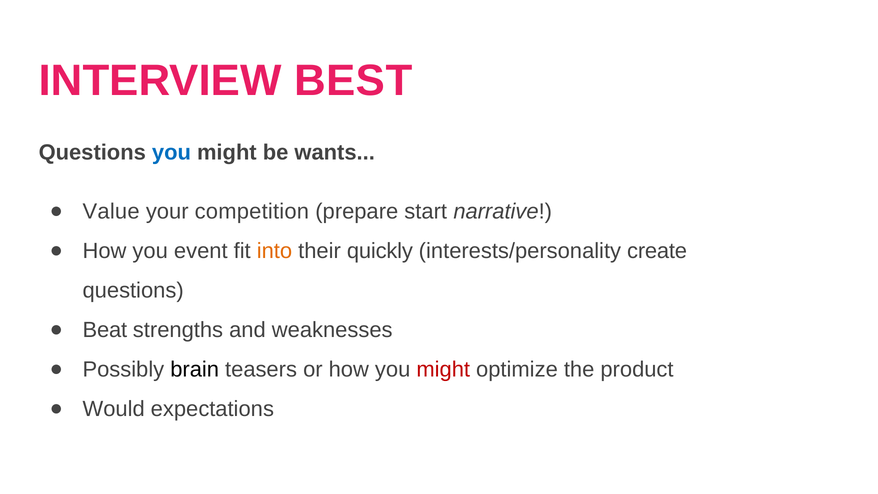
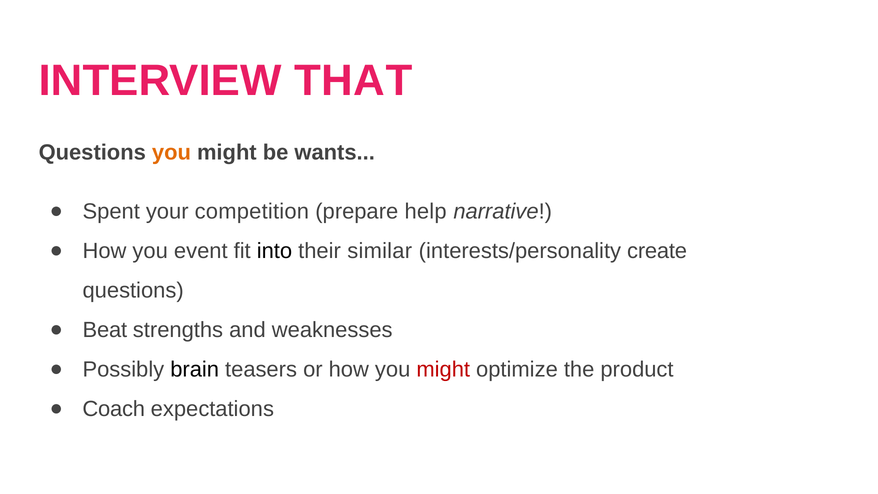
BEST: BEST -> THAT
you at (171, 152) colour: blue -> orange
Value: Value -> Spent
start: start -> help
into colour: orange -> black
quickly: quickly -> similar
Would: Would -> Coach
